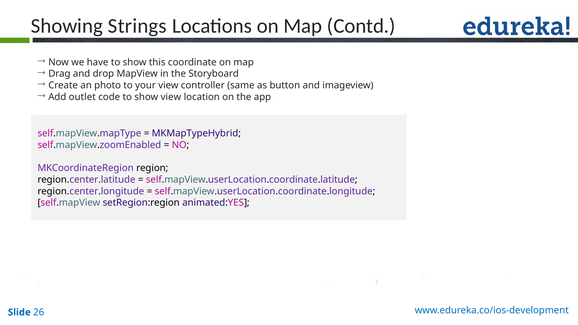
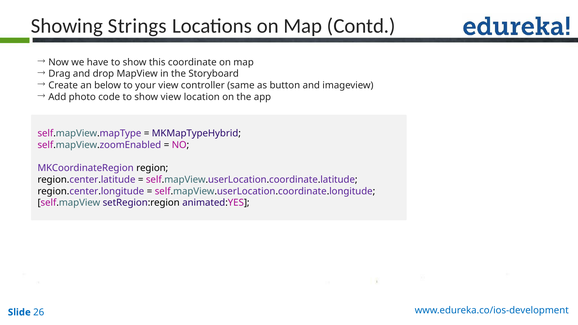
photo: photo -> below
outlet: outlet -> photo
